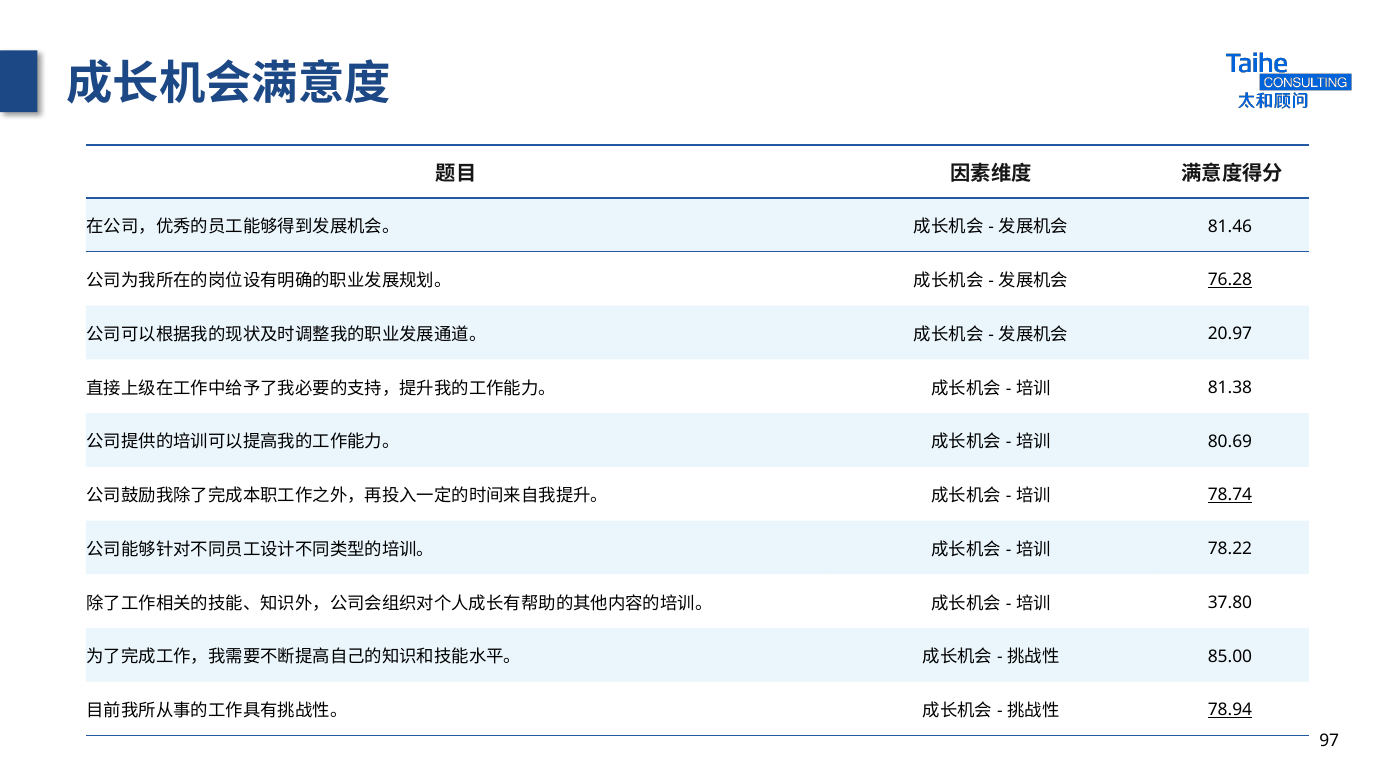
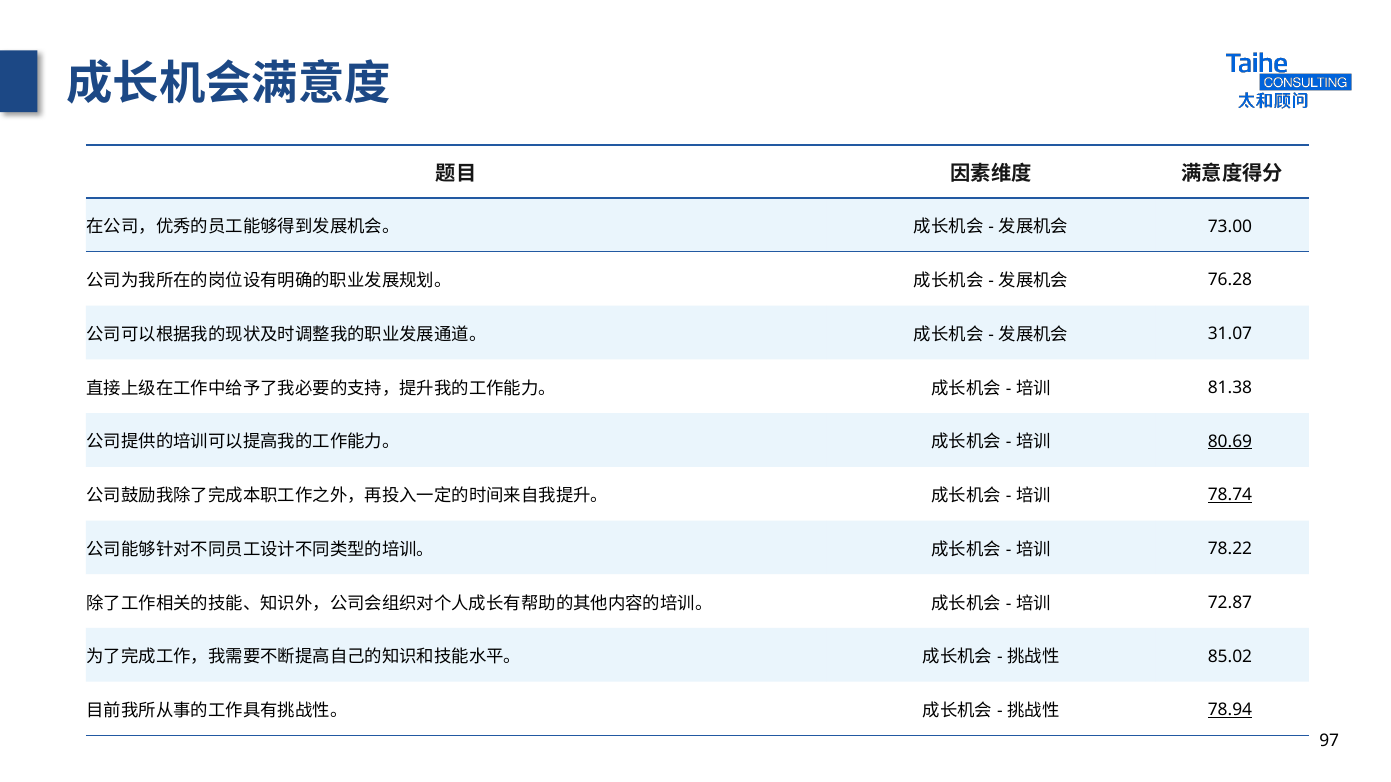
81.46: 81.46 -> 73.00
76.28 underline: present -> none
20.97: 20.97 -> 31.07
80.69 underline: none -> present
37.80: 37.80 -> 72.87
85.00: 85.00 -> 85.02
